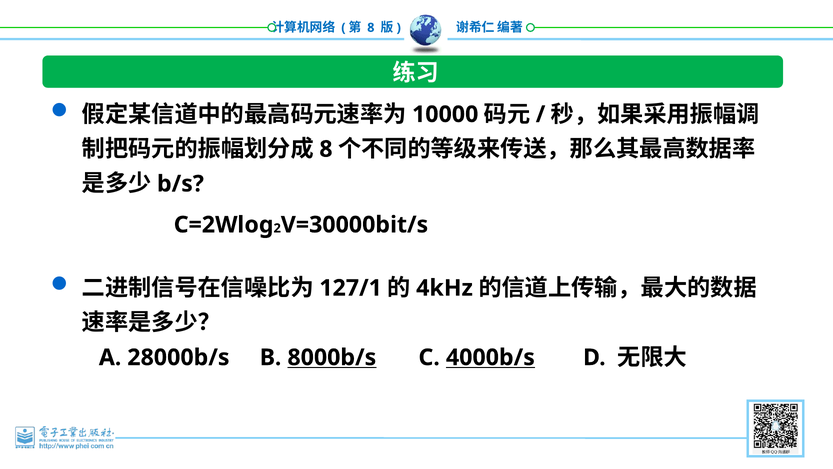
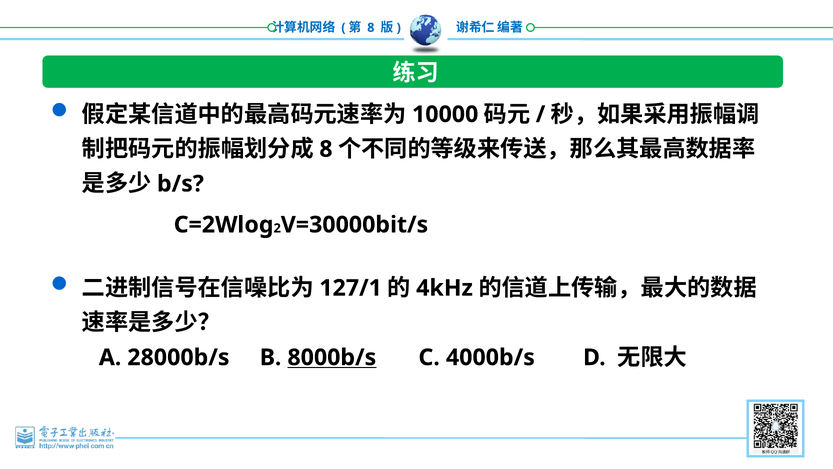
4000b/s underline: present -> none
